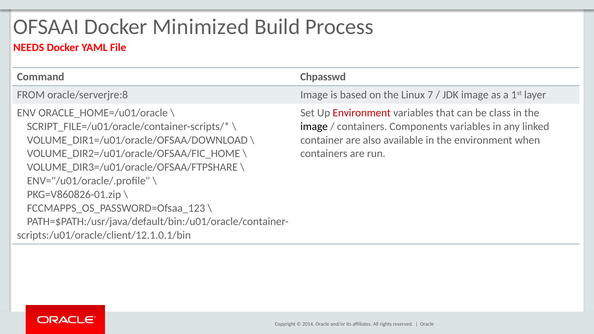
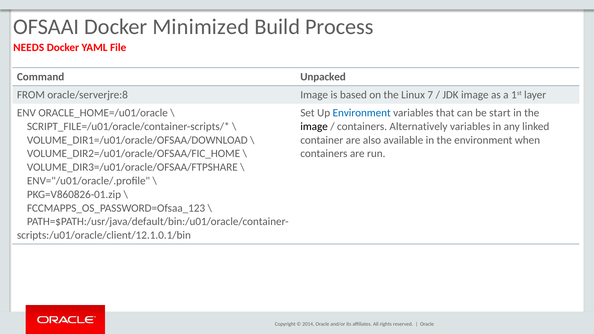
Chpasswd: Chpasswd -> Unpacked
Environment at (362, 113) colour: red -> blue
class: class -> start
Components: Components -> Alternatively
